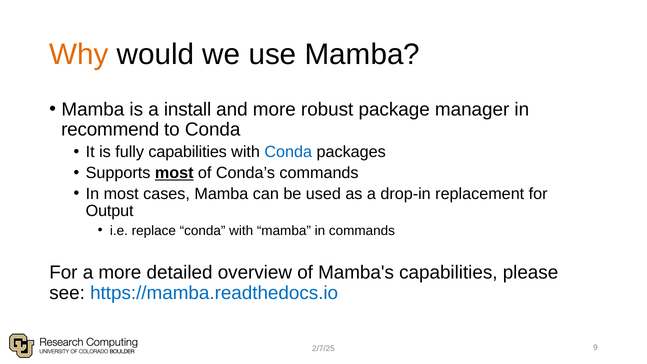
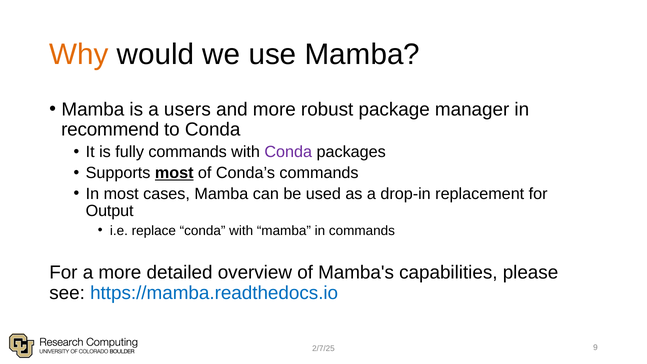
install: install -> users
fully capabilities: capabilities -> commands
Conda at (288, 152) colour: blue -> purple
